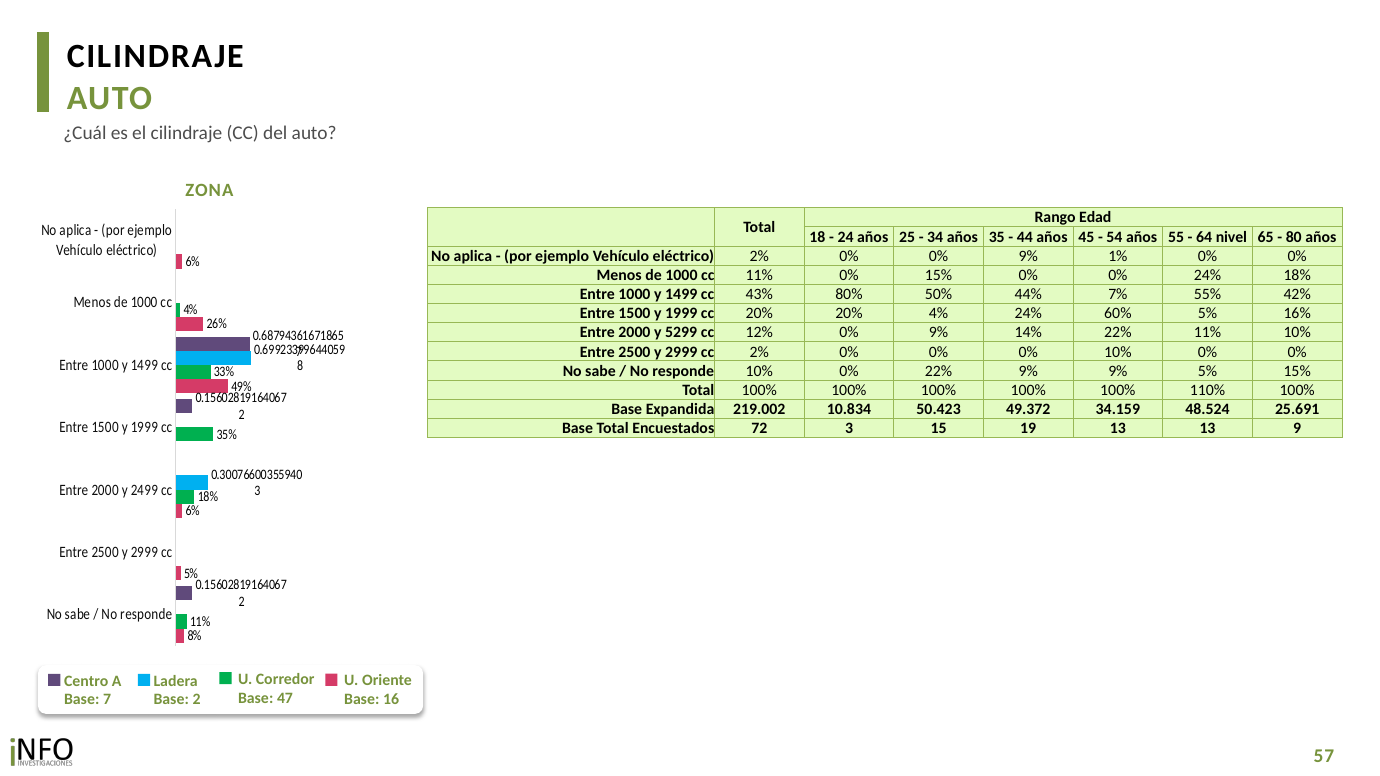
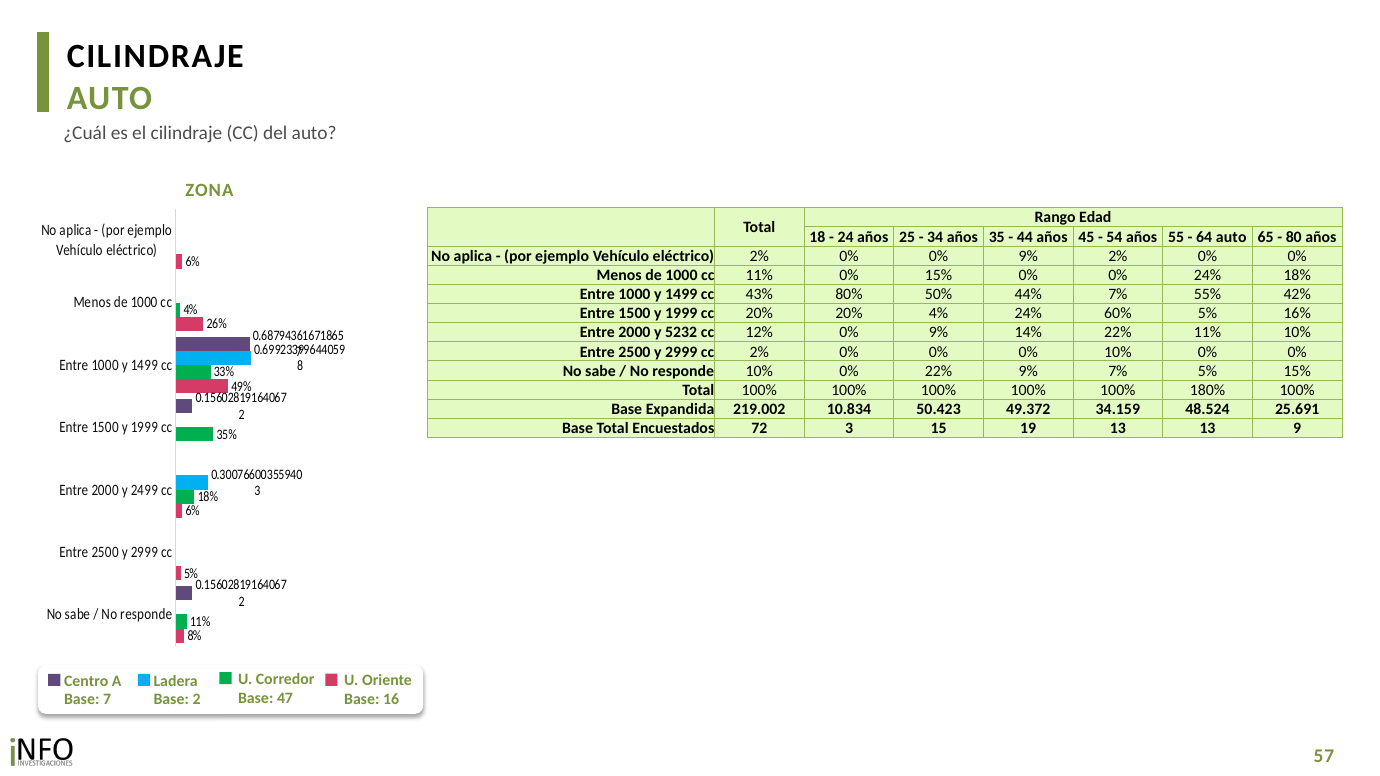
64 nivel: nivel -> auto
9% 1%: 1% -> 2%
5299: 5299 -> 5232
9% 9%: 9% -> 7%
110%: 110% -> 180%
